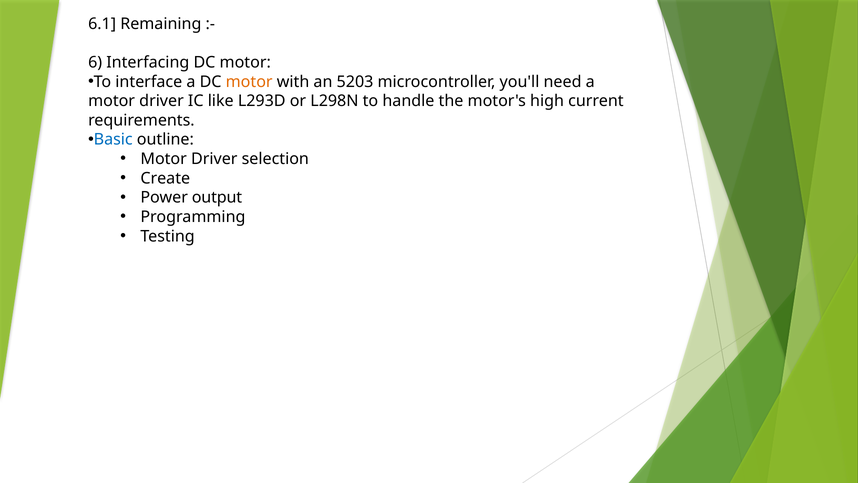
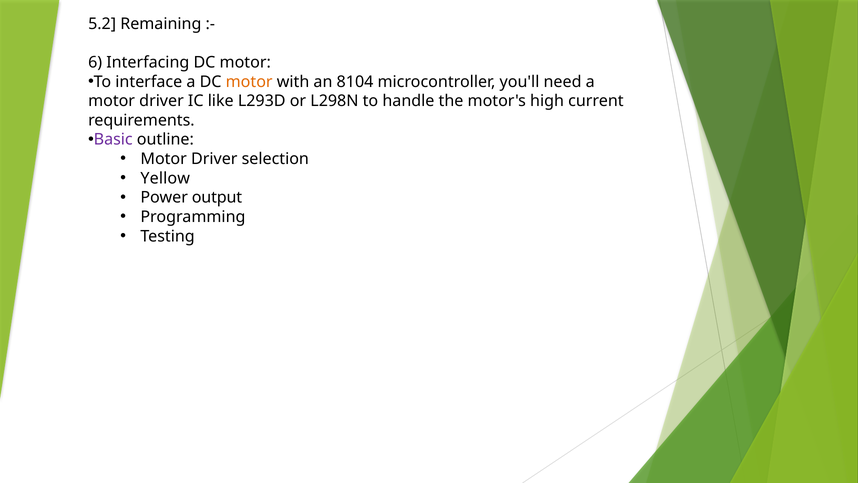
6.1: 6.1 -> 5.2
5203: 5203 -> 8104
Basic colour: blue -> purple
Create: Create -> Yellow
